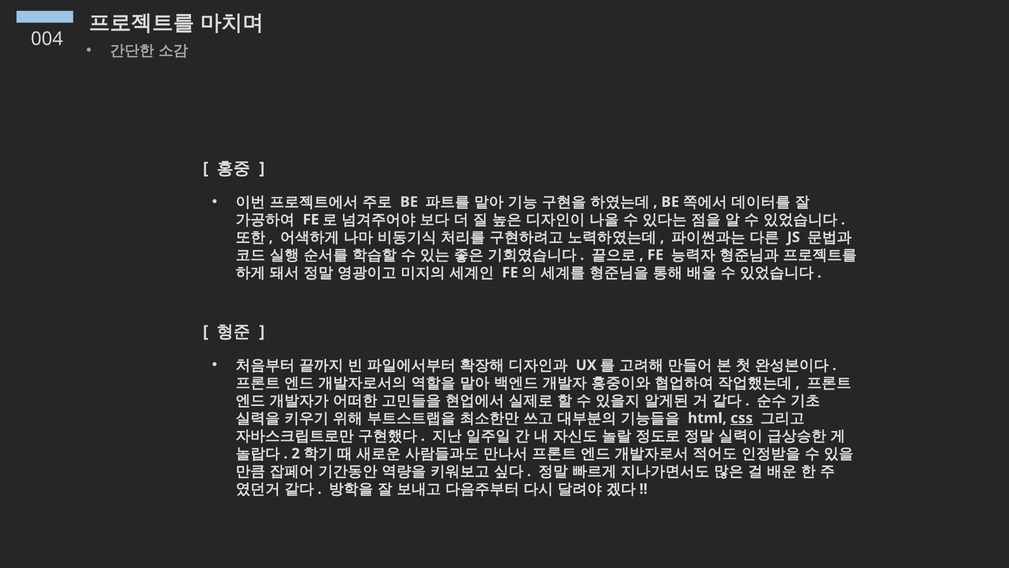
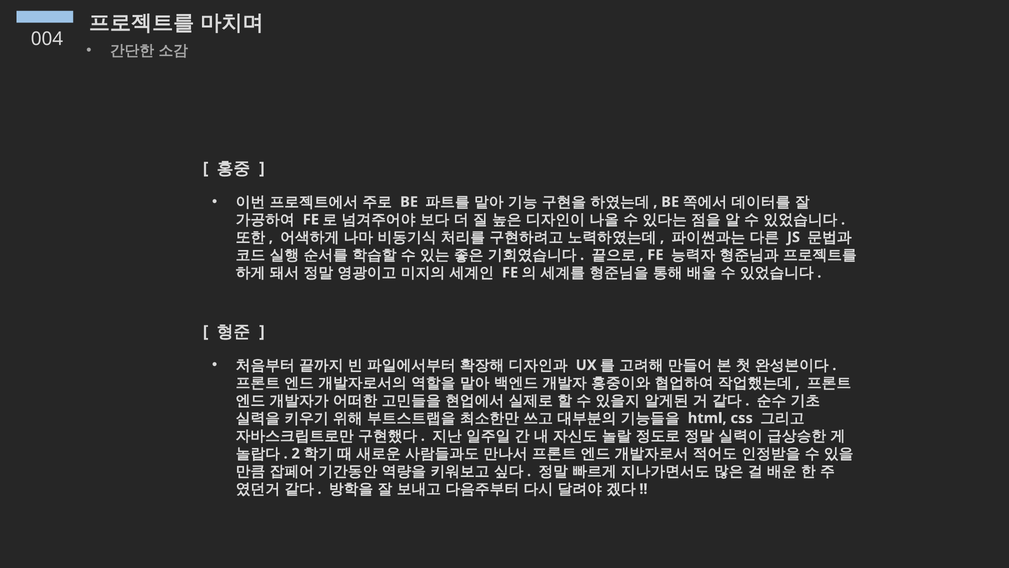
css underline: present -> none
